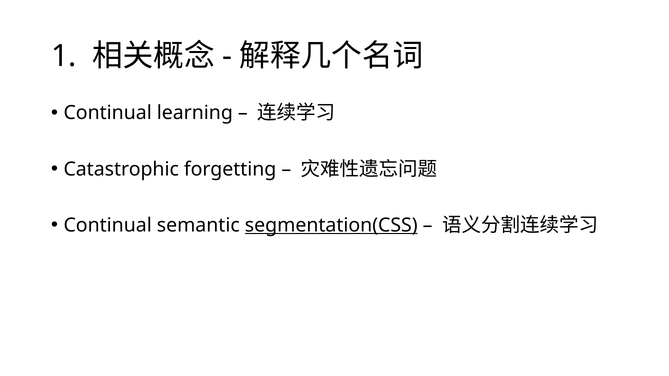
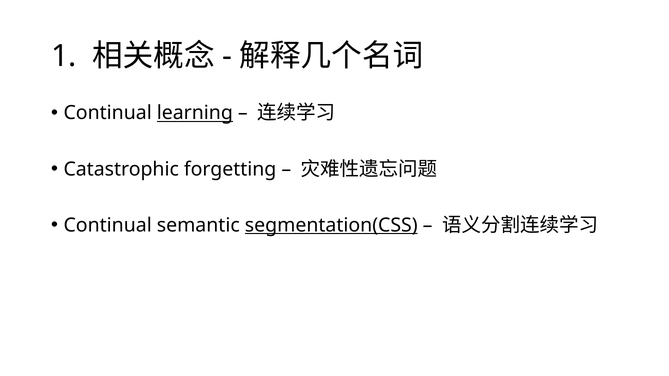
learning underline: none -> present
